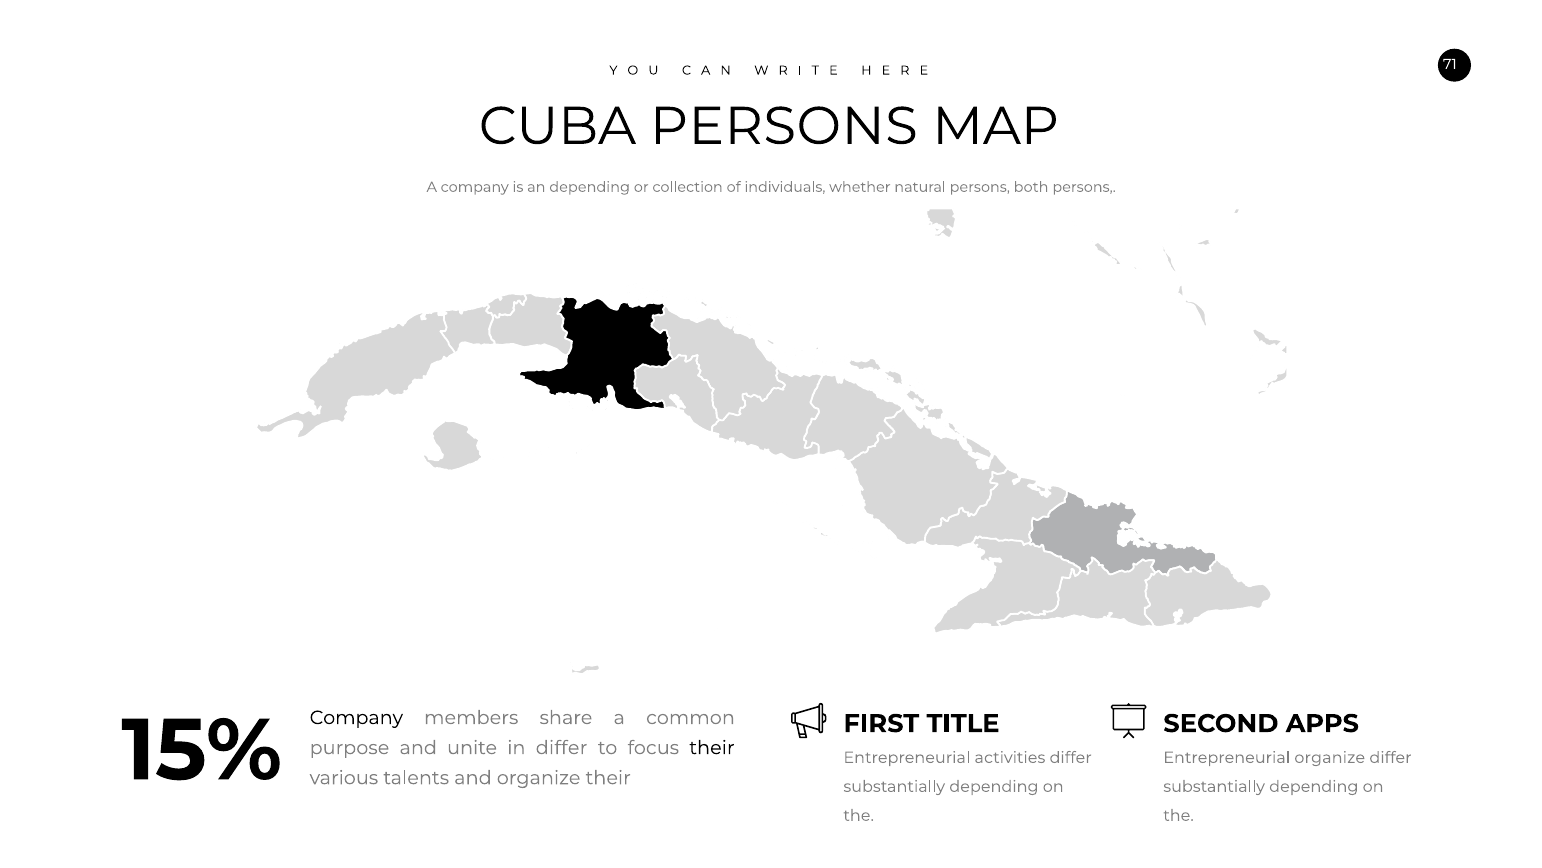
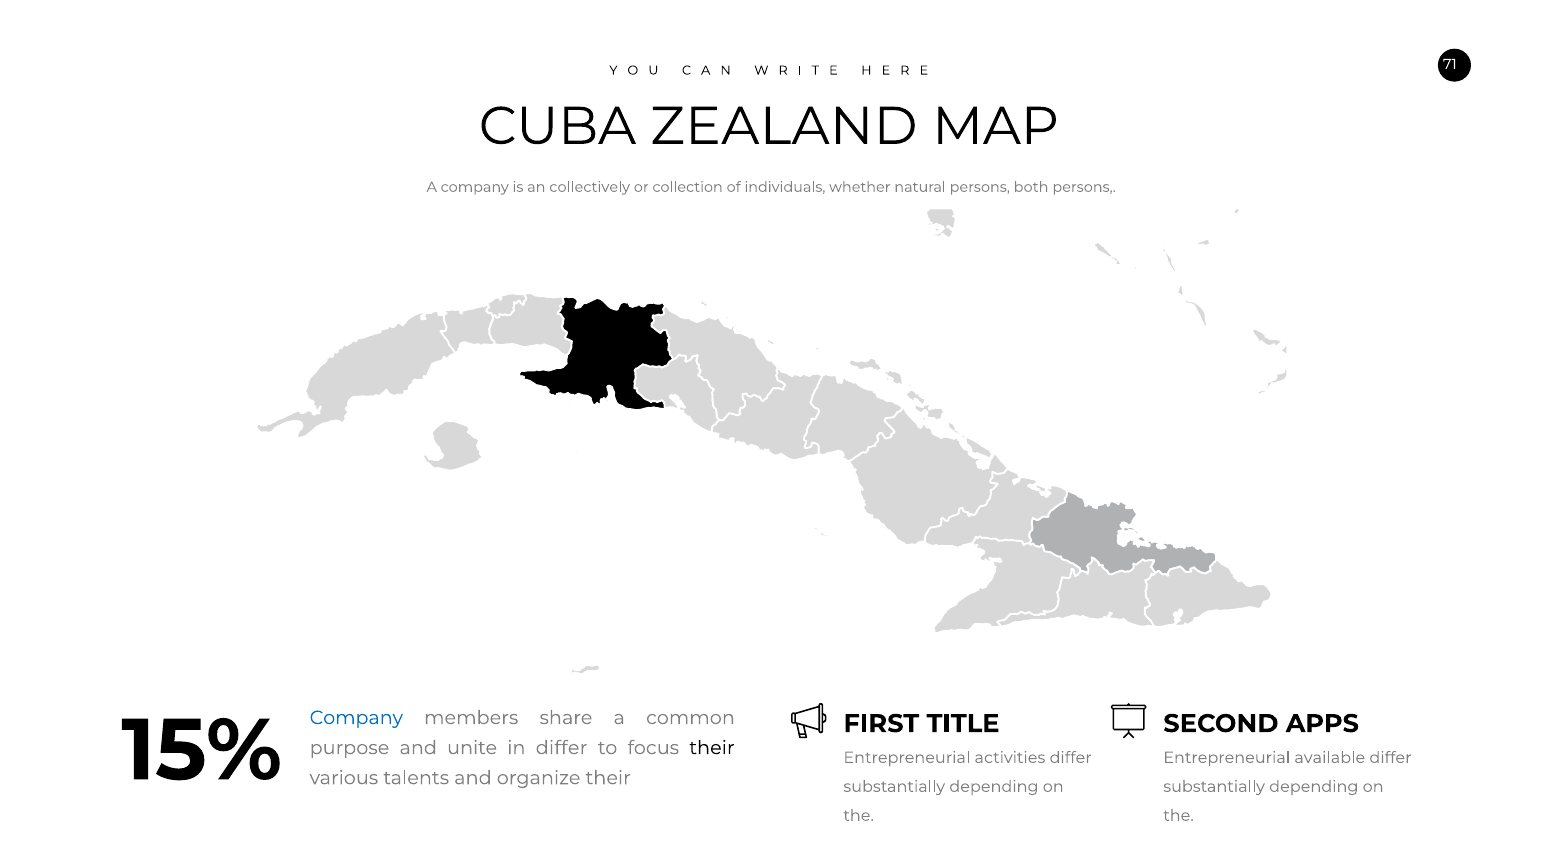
CUBA PERSONS: PERSONS -> ZEALAND
an depending: depending -> collectively
Company at (356, 717) colour: black -> blue
Entrepreneurial organize: organize -> available
